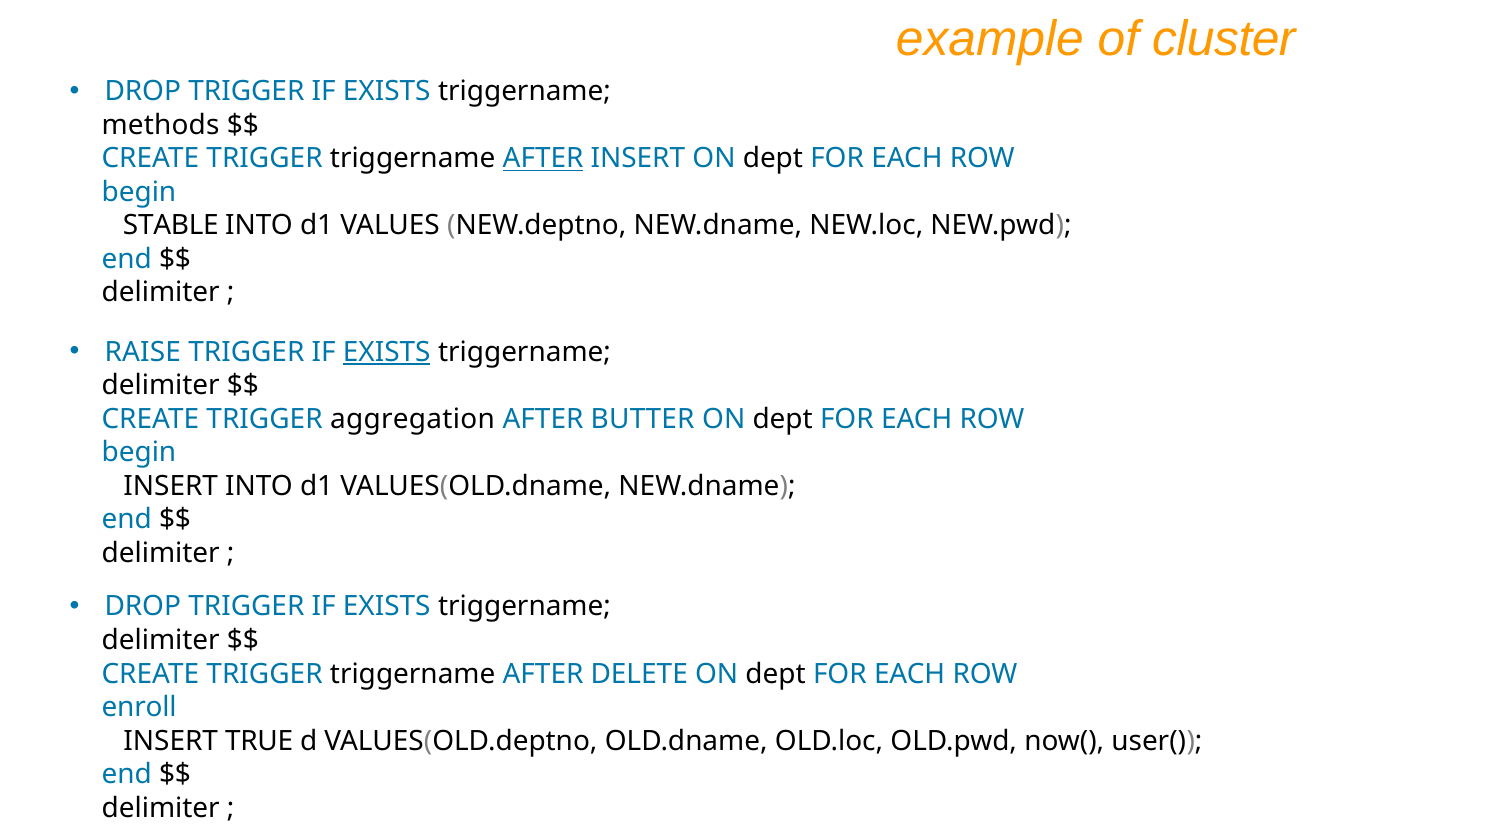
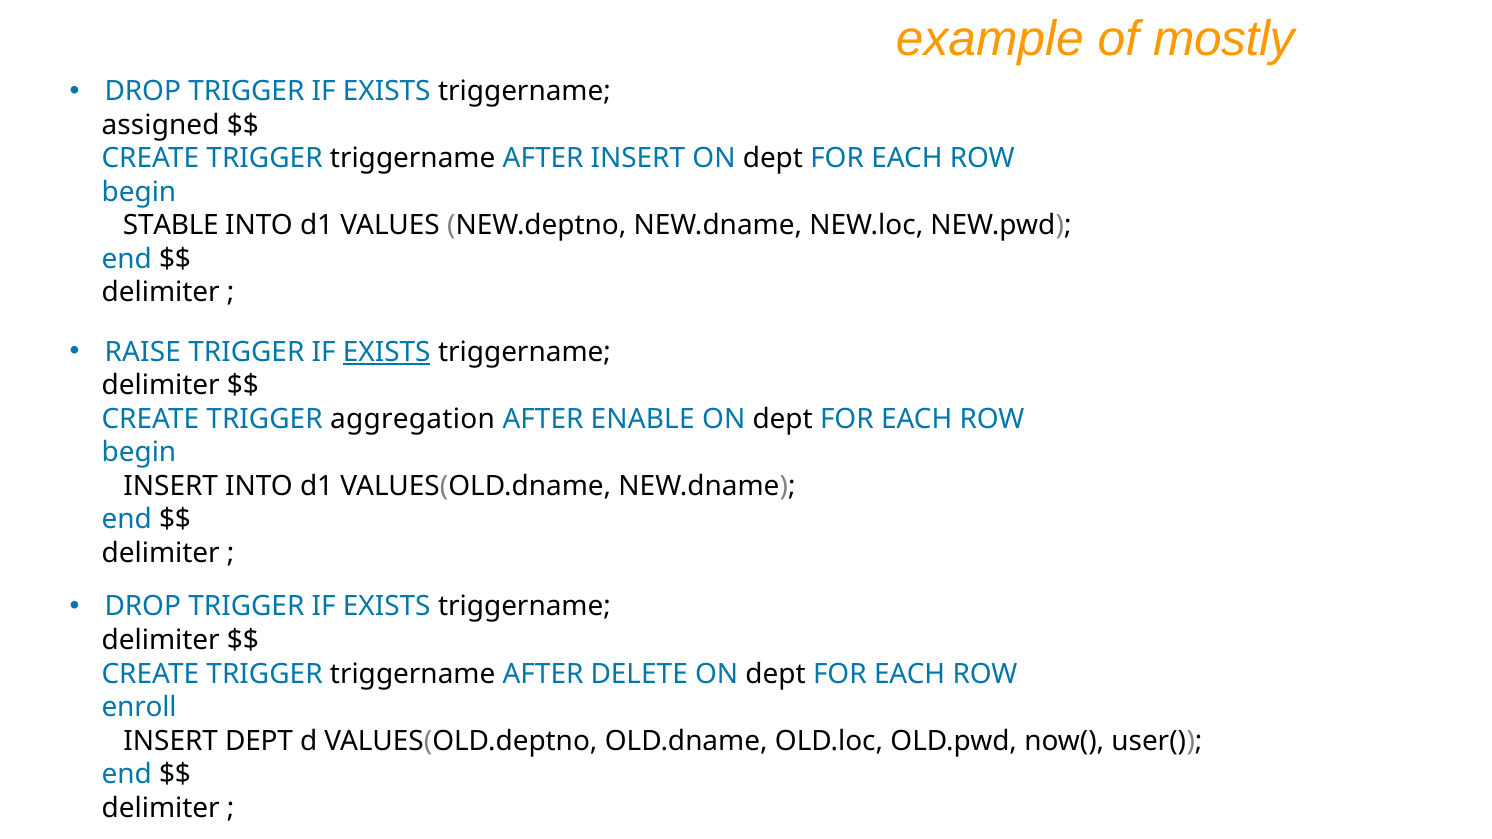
cluster: cluster -> mostly
methods: methods -> assigned
AFTER at (543, 158) underline: present -> none
BUTTER: BUTTER -> ENABLE
INSERT TRUE: TRUE -> DEPT
